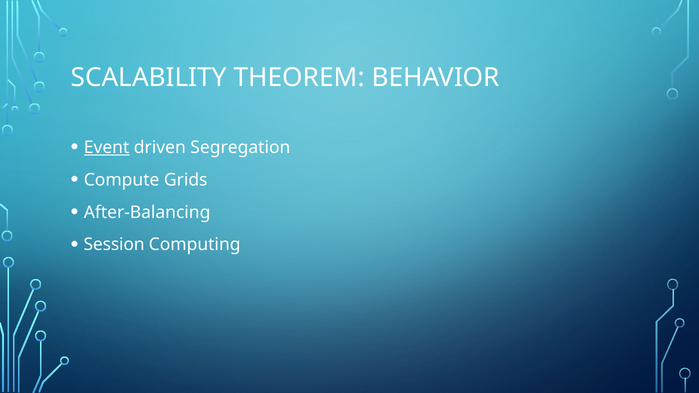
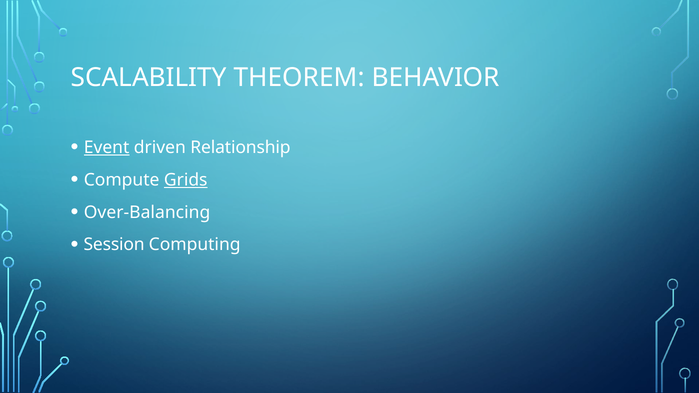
Segregation: Segregation -> Relationship
Grids underline: none -> present
After-Balancing: After-Balancing -> Over-Balancing
